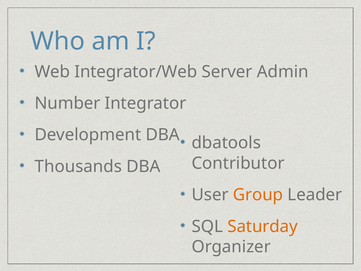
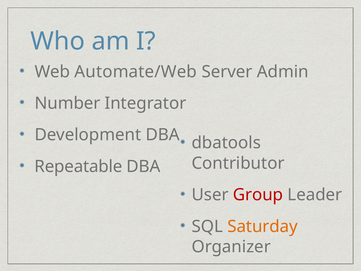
Integrator/Web: Integrator/Web -> Automate/Web
Thousands: Thousands -> Repeatable
Group colour: orange -> red
